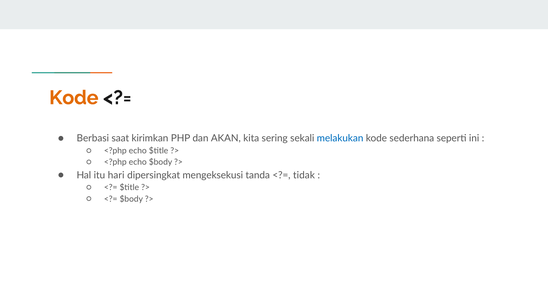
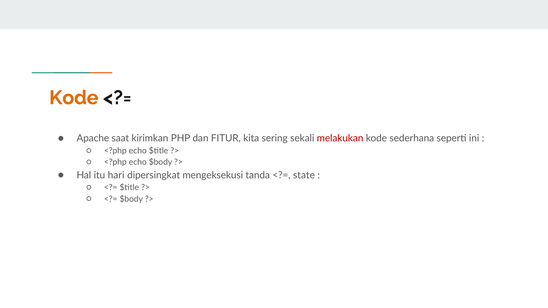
Berbasi: Berbasi -> Apache
AKAN: AKAN -> FITUR
melakukan colour: blue -> red
tidak: tidak -> state
